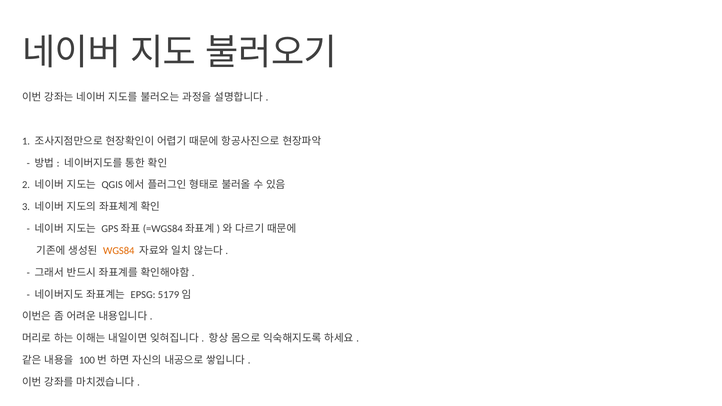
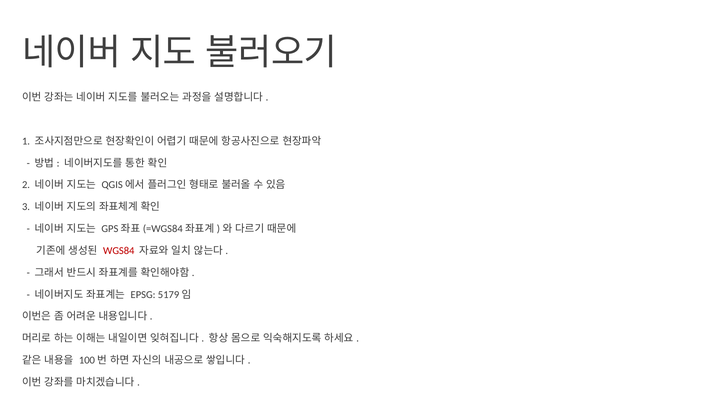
WGS84 colour: orange -> red
